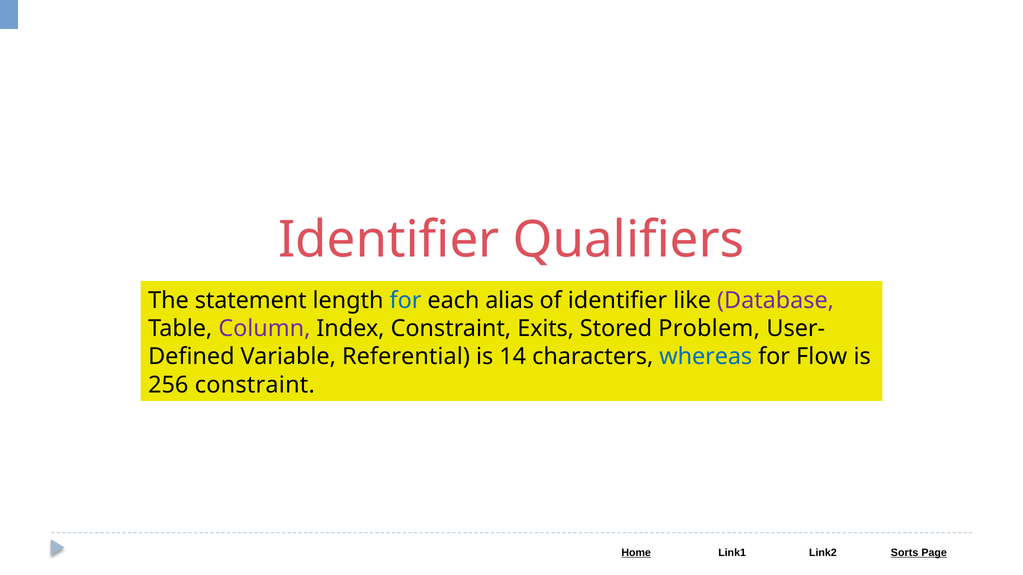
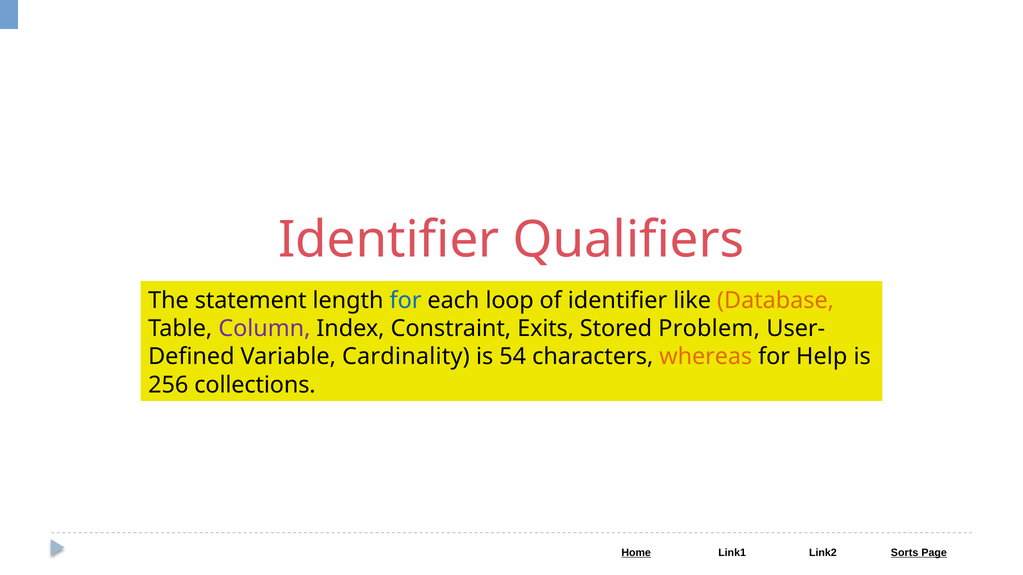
alias: alias -> loop
Database colour: purple -> orange
Referential: Referential -> Cardinality
14: 14 -> 54
whereas colour: blue -> orange
Flow: Flow -> Help
256 constraint: constraint -> collections
